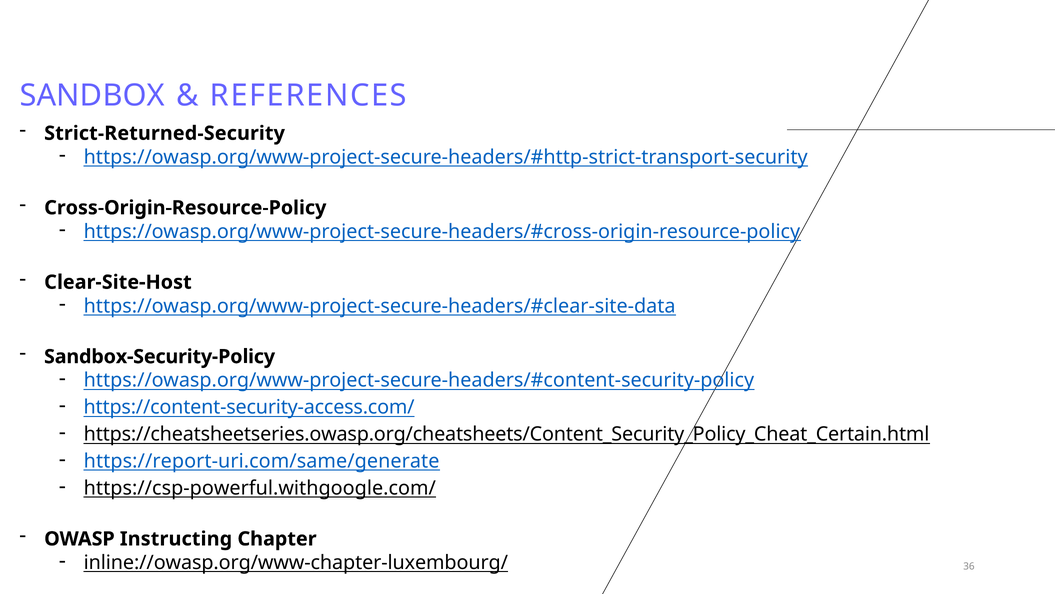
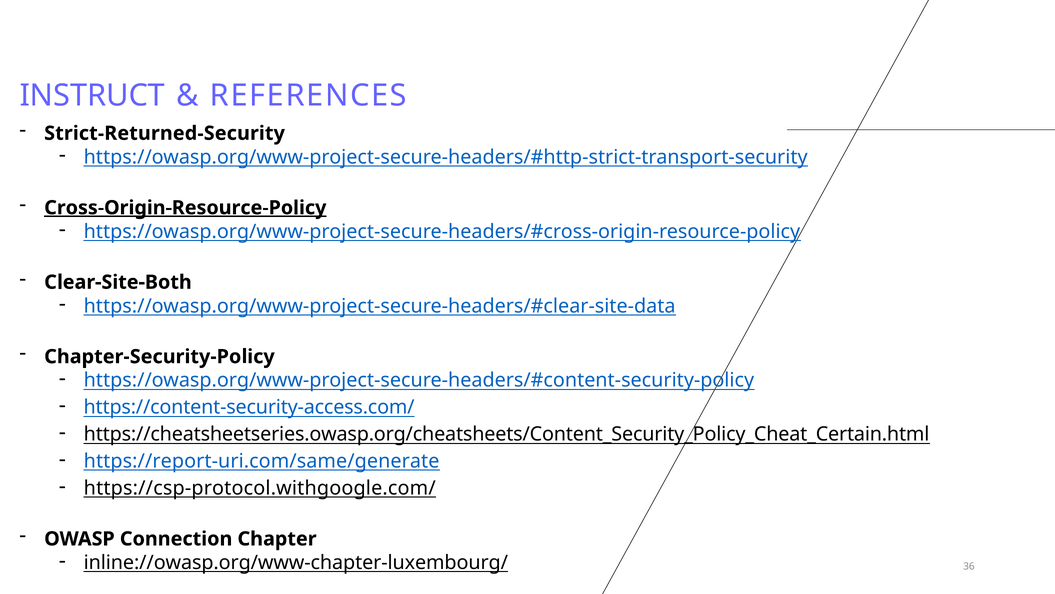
SANDBOX: SANDBOX -> INSTRUCT
Cross-Origin-Resource-Policy underline: none -> present
Clear-Site-Host: Clear-Site-Host -> Clear-Site-Both
Sandbox-Security-Policy: Sandbox-Security-Policy -> Chapter-Security-Policy
https://csp-powerful.withgoogle.com/: https://csp-powerful.withgoogle.com/ -> https://csp-protocol.withgoogle.com/
Instructing: Instructing -> Connection
